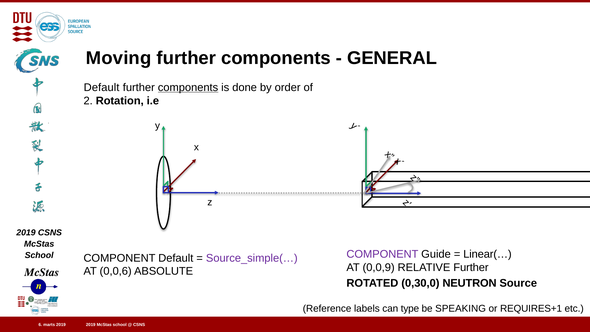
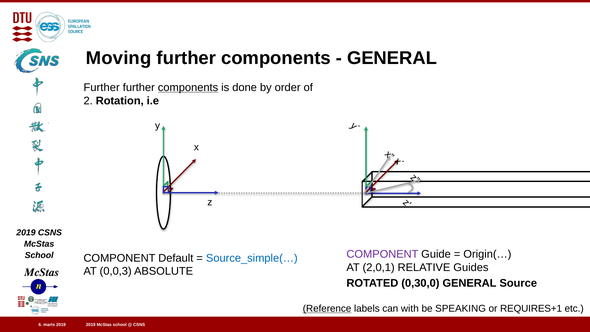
Default at (102, 87): Default -> Further
Linear(…: Linear(… -> Origin(…
Source_simple(… colour: purple -> blue
0,0,9: 0,0,9 -> 2,0,1
RELATIVE Further: Further -> Guides
0,0,6: 0,0,6 -> 0,0,3
0,30,0 NEUTRON: NEUTRON -> GENERAL
Reference underline: none -> present
type: type -> with
